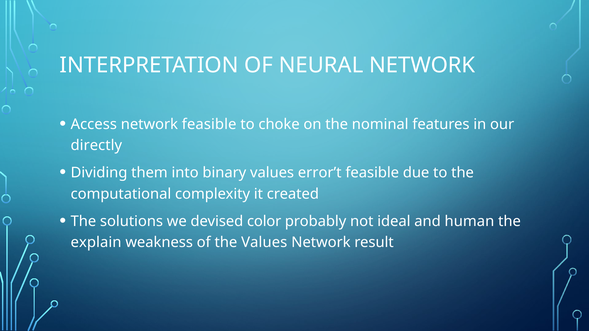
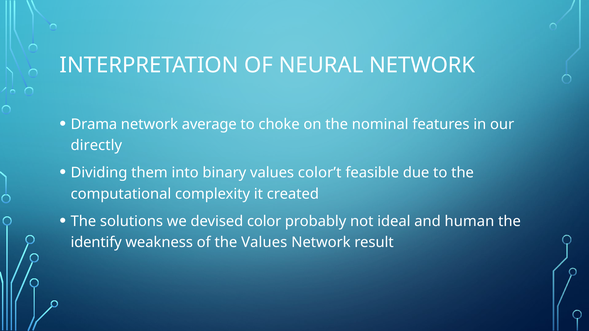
Access: Access -> Drama
network feasible: feasible -> average
error’t: error’t -> color’t
explain: explain -> identify
